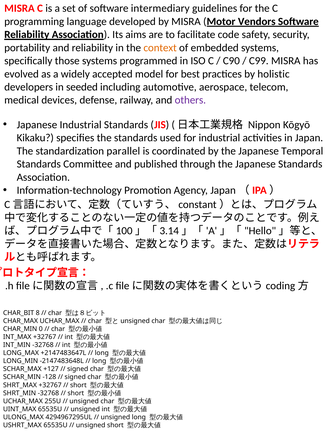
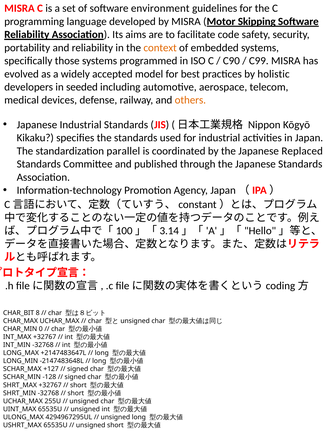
intermediary: intermediary -> environment
Vendors: Vendors -> Skipping
others colour: purple -> orange
Temporal: Temporal -> Replaced
